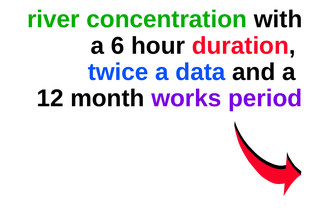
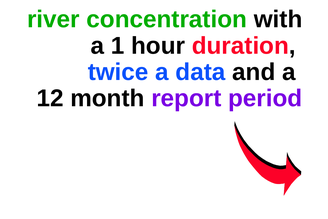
6: 6 -> 1
works: works -> report
